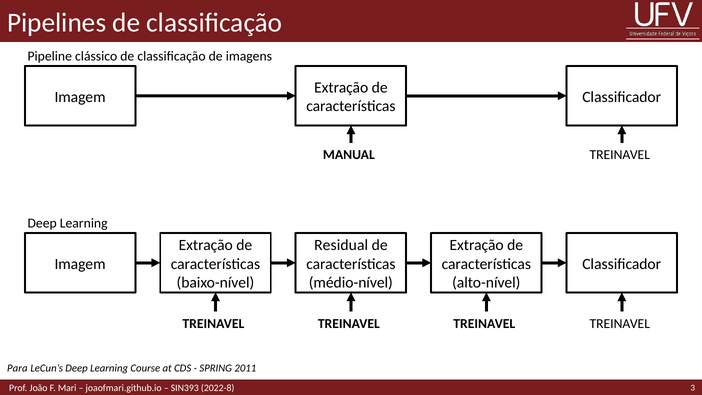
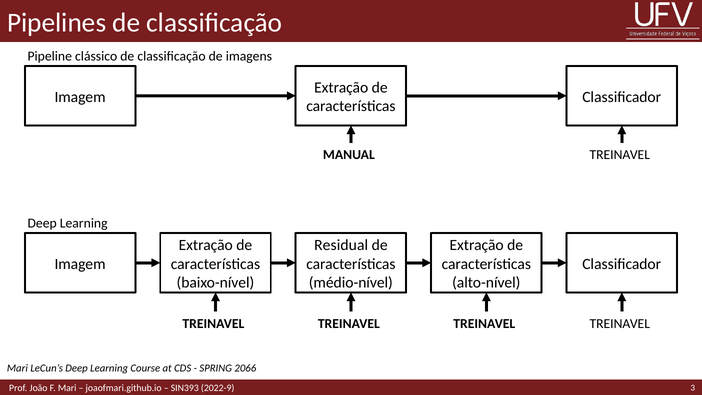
Para at (17, 368): Para -> Mari
2011: 2011 -> 2066
2022-8: 2022-8 -> 2022-9
